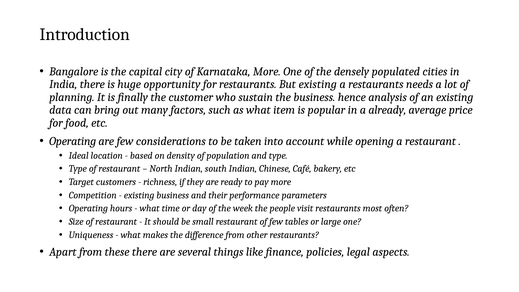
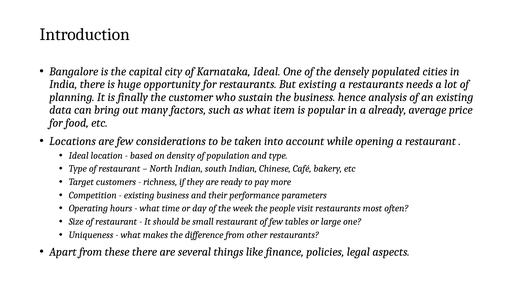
Karnataka More: More -> Ideal
Operating at (73, 141): Operating -> Locations
